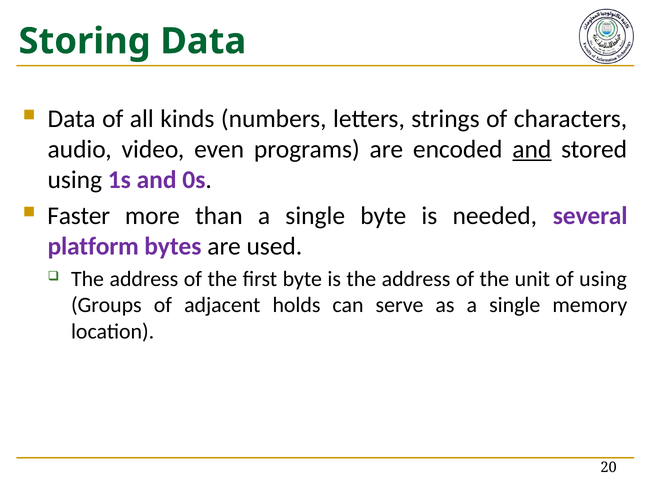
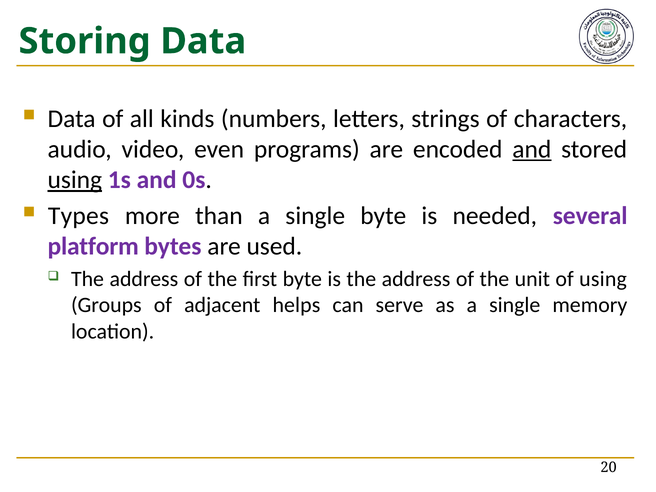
using at (75, 180) underline: none -> present
Faster: Faster -> Types
holds: holds -> helps
